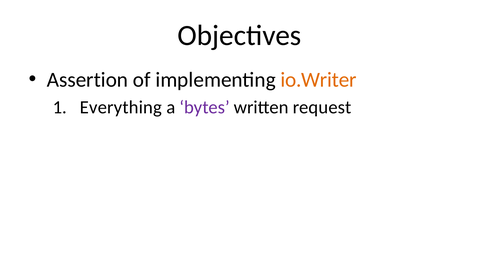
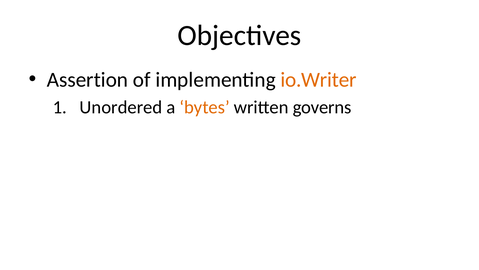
Everything: Everything -> Unordered
bytes colour: purple -> orange
request: request -> governs
